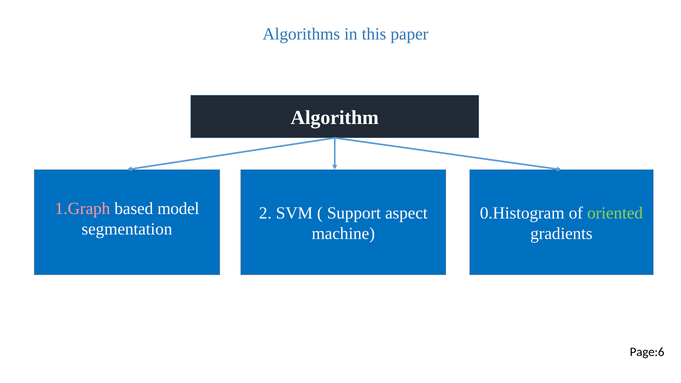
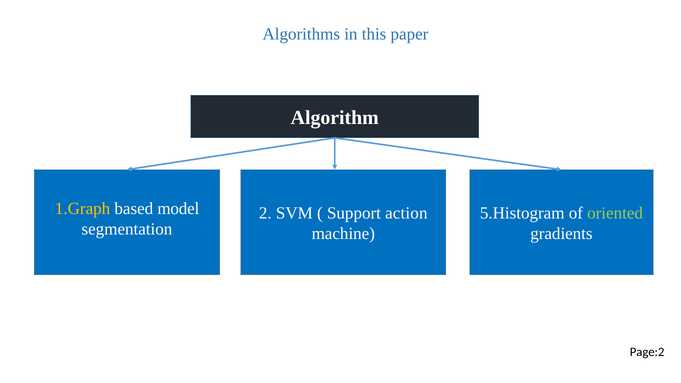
1.Graph colour: pink -> yellow
aspect: aspect -> action
0.Histogram: 0.Histogram -> 5.Histogram
Page:6: Page:6 -> Page:2
